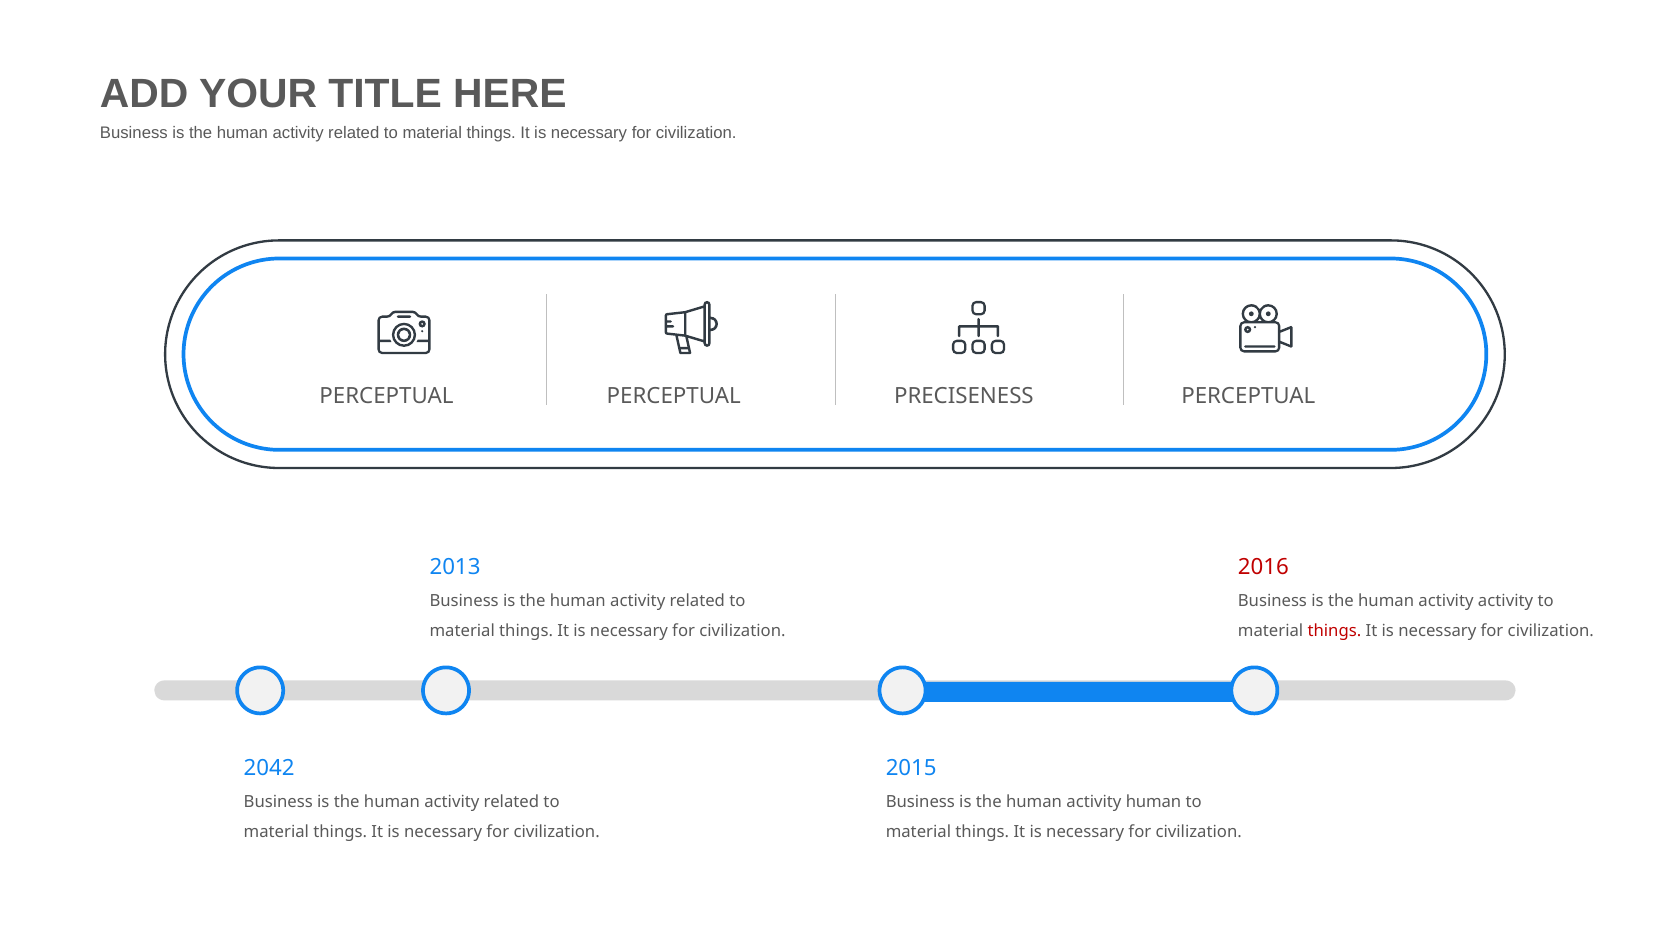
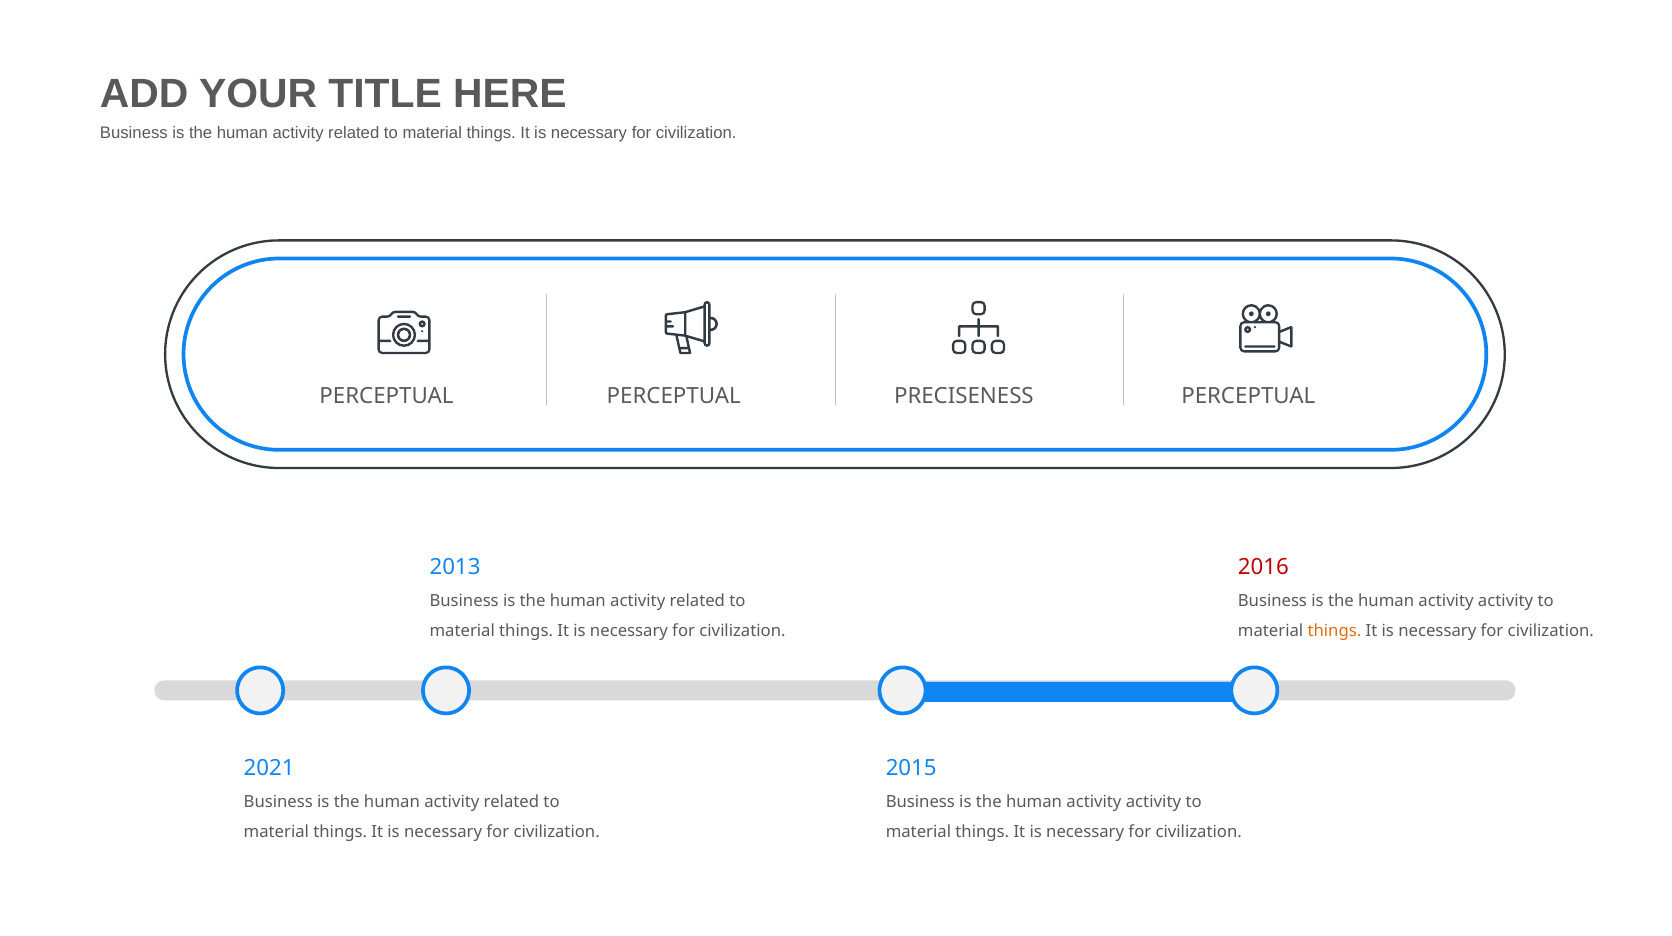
things at (1334, 631) colour: red -> orange
2042: 2042 -> 2021
human at (1154, 802): human -> activity
